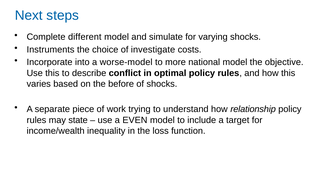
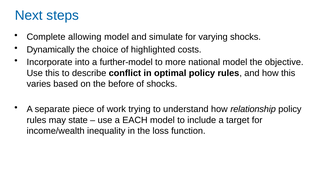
different: different -> allowing
Instruments: Instruments -> Dynamically
investigate: investigate -> highlighted
worse-model: worse-model -> further-model
EVEN: EVEN -> EACH
